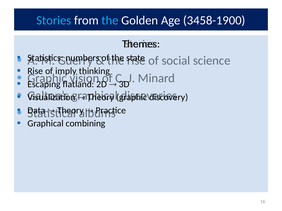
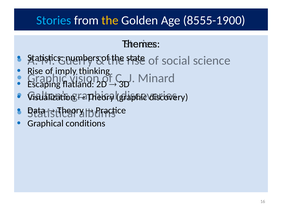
the at (110, 20) colour: light blue -> yellow
3458-1900: 3458-1900 -> 8555-1900
combining: combining -> conditions
